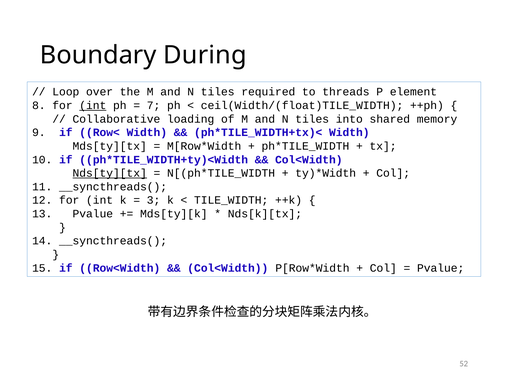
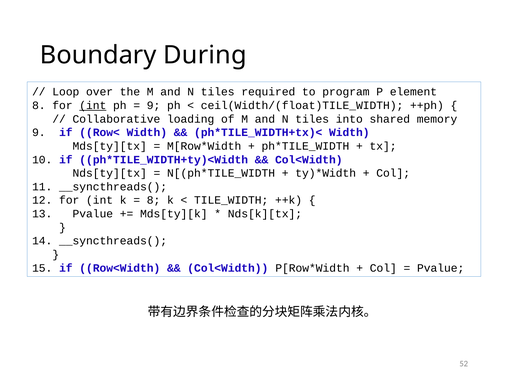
threads: threads -> program
7 at (154, 105): 7 -> 9
Nds[ty][tx underline: present -> none
3 at (154, 200): 3 -> 8
